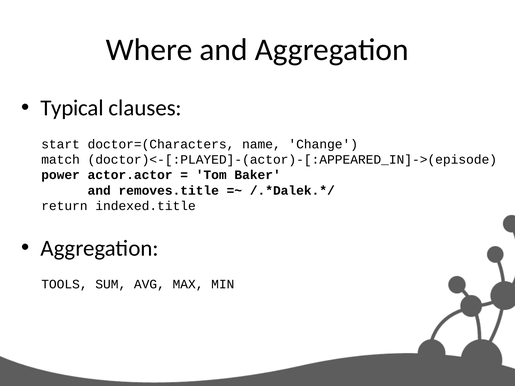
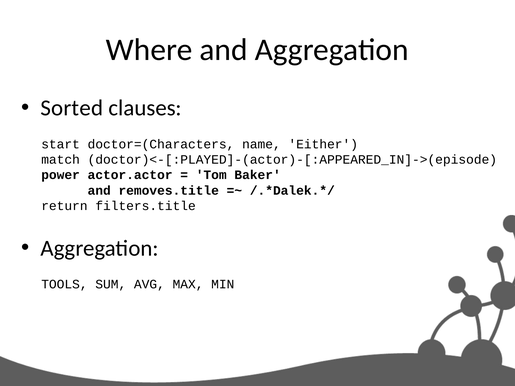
Typical: Typical -> Sorted
Change: Change -> Either
indexed.title: indexed.title -> filters.title
